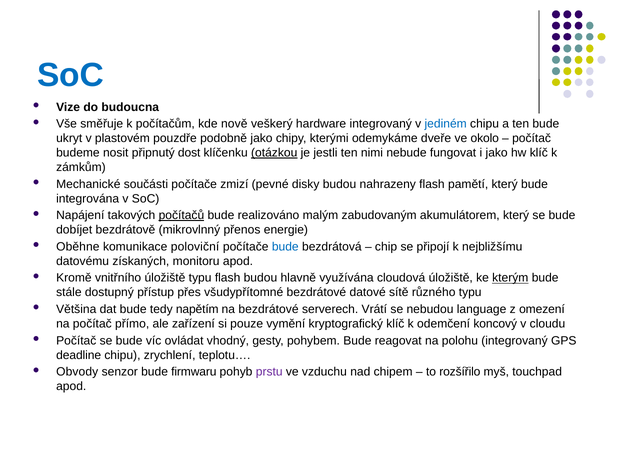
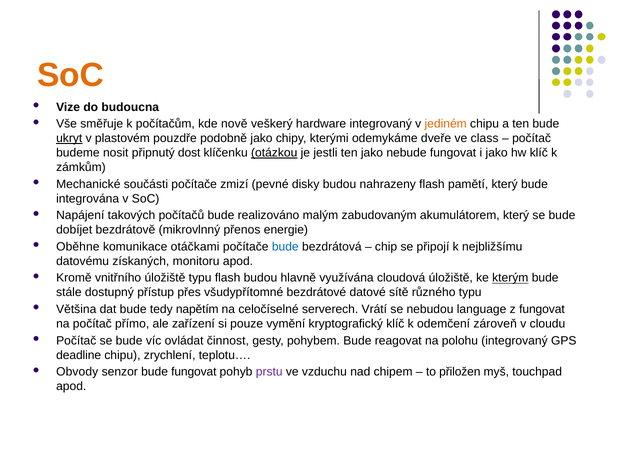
SoC at (71, 75) colour: blue -> orange
jediném colour: blue -> orange
ukryt underline: none -> present
okolo: okolo -> class
ten nimi: nimi -> jako
počítačů underline: present -> none
poloviční: poloviční -> otáčkami
na bezdrátové: bezdrátové -> celočíselné
z omezení: omezení -> fungovat
koncový: koncový -> zároveň
vhodný: vhodný -> činnost
bude firmwaru: firmwaru -> fungovat
rozšířilo: rozšířilo -> přiložen
